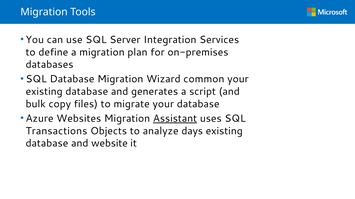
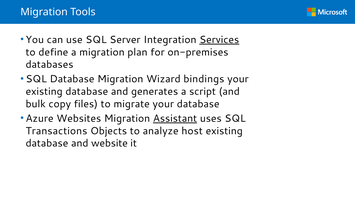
Services underline: none -> present
common: common -> bindings
days: days -> host
